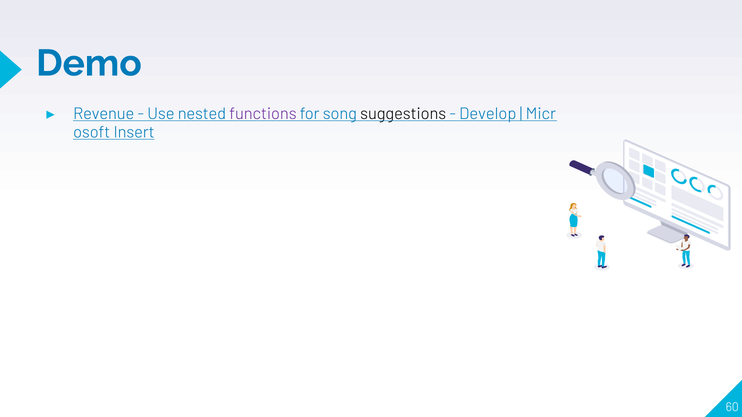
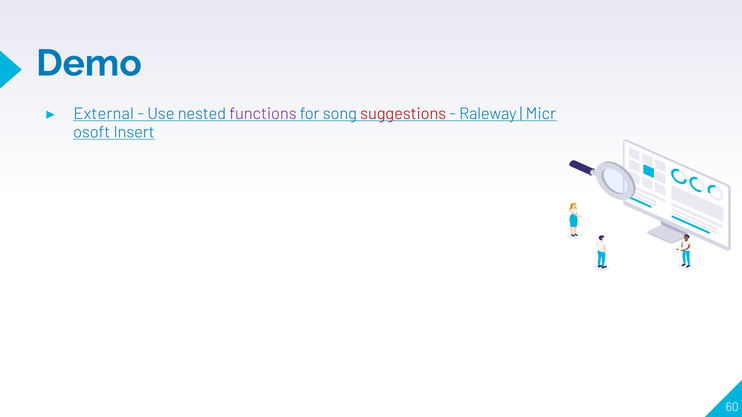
Revenue: Revenue -> External
suggestions colour: black -> red
Develop: Develop -> Raleway
